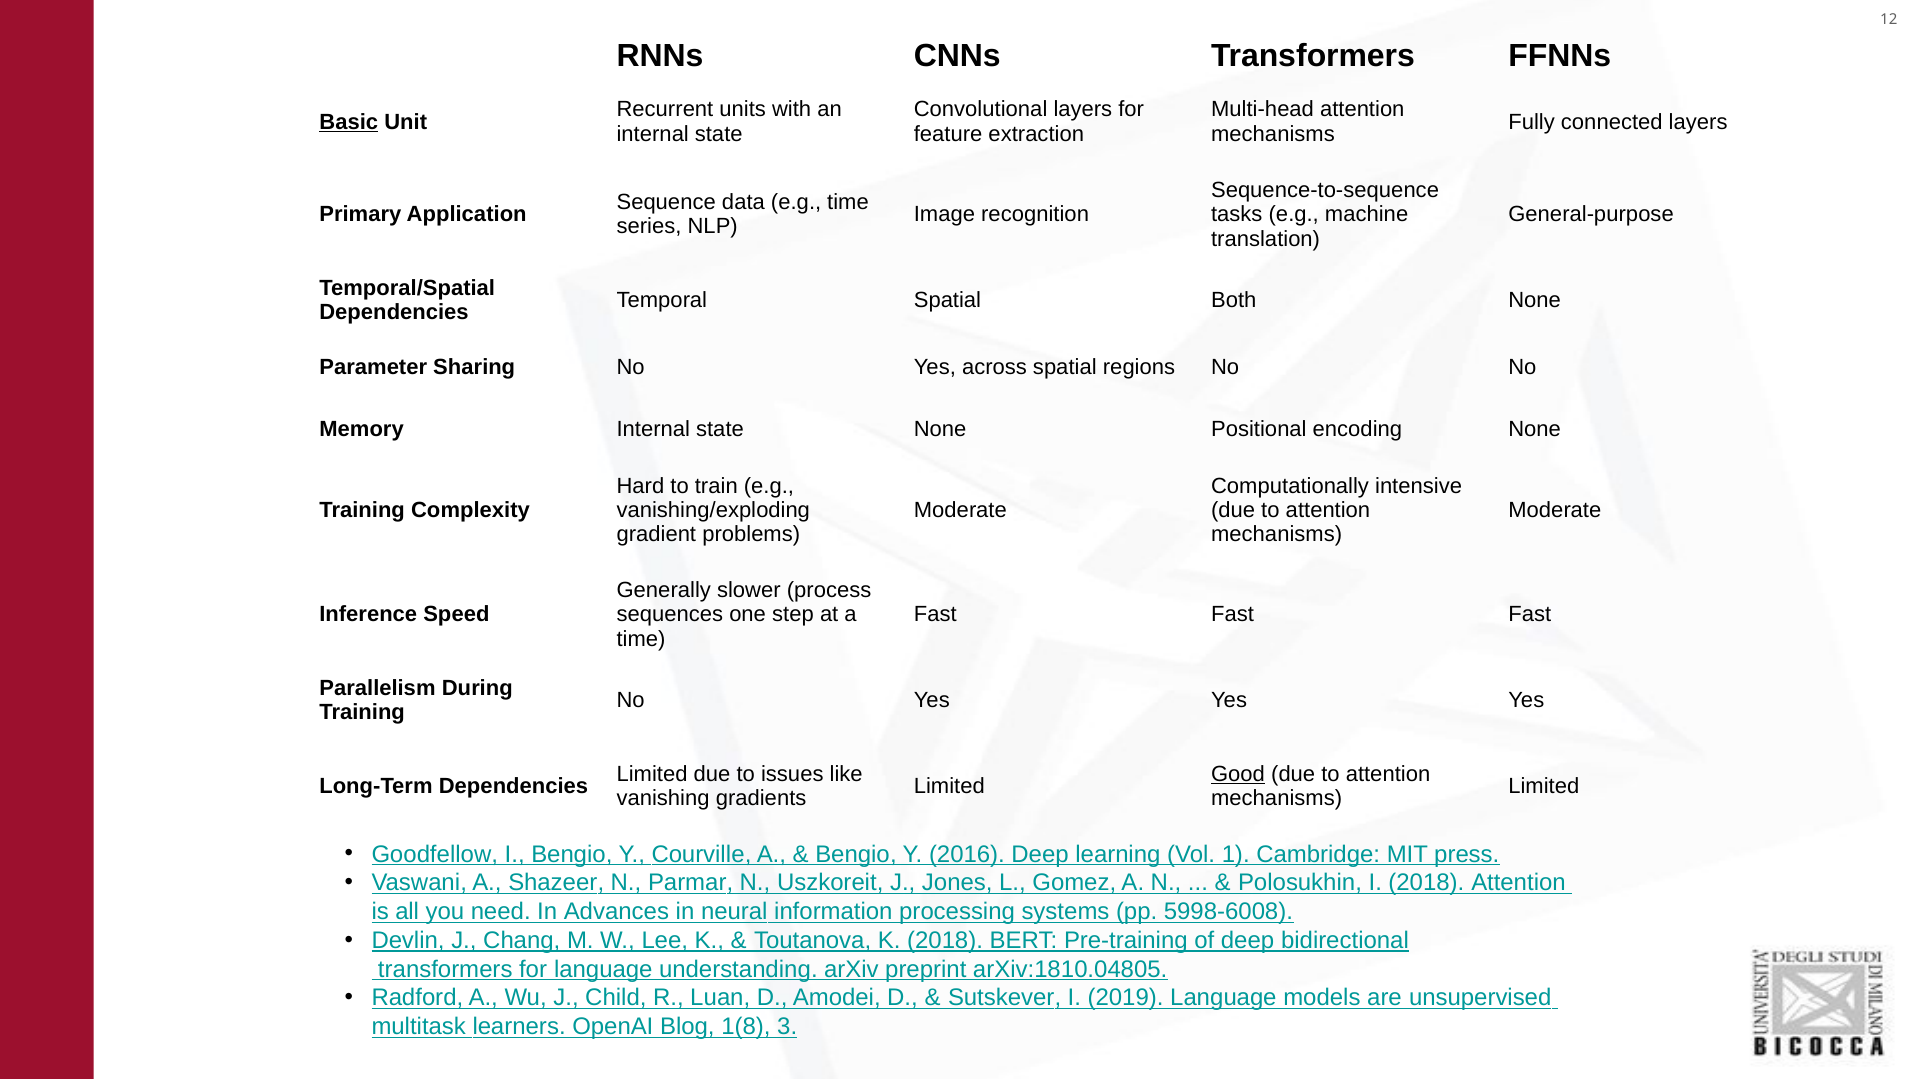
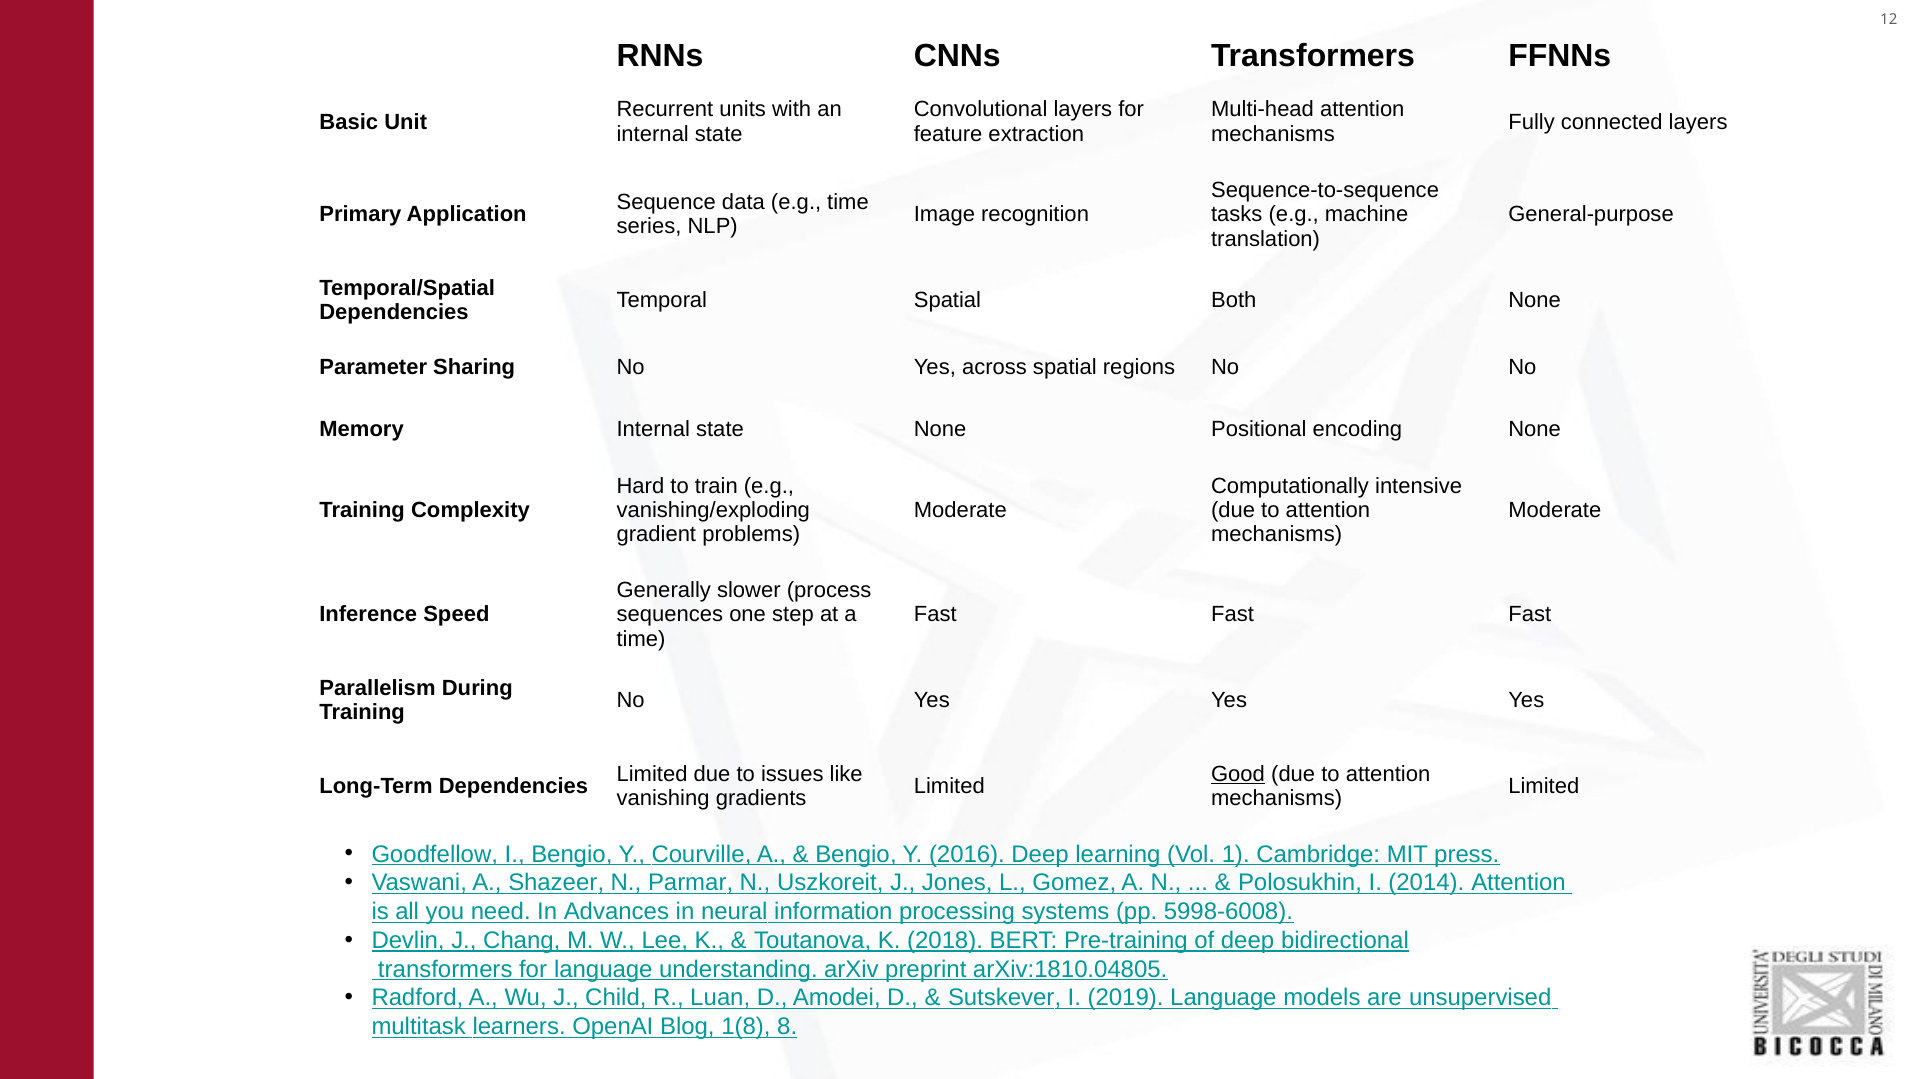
Basic underline: present -> none
I 2018: 2018 -> 2014
3: 3 -> 8
